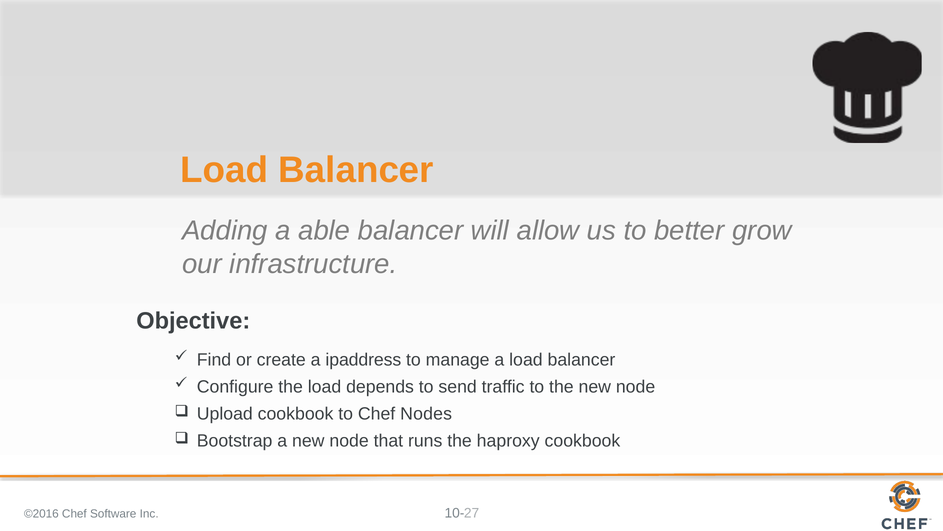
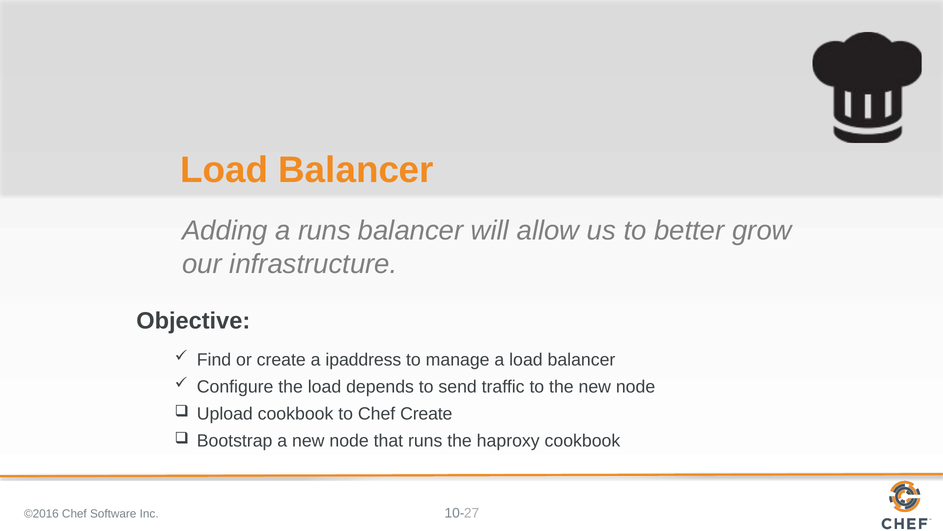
a able: able -> runs
Chef Nodes: Nodes -> Create
